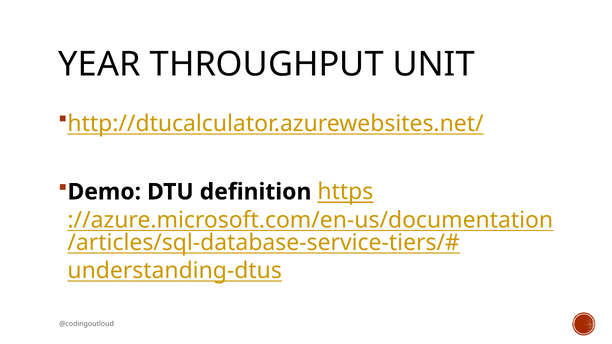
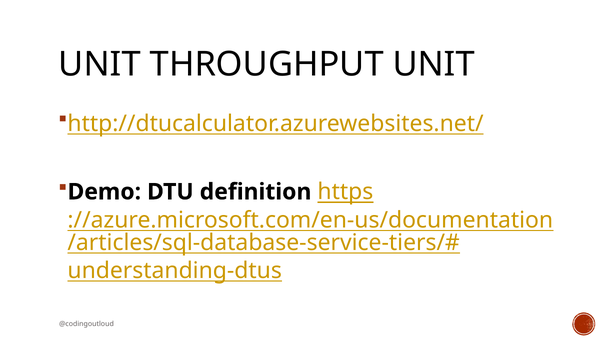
YEAR at (100, 65): YEAR -> UNIT
